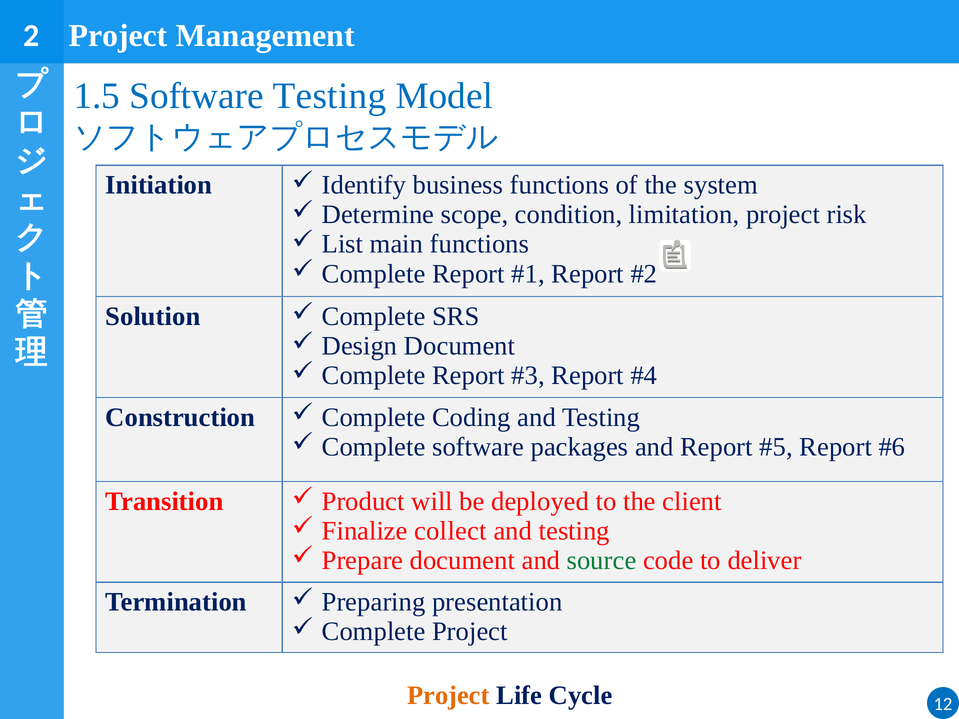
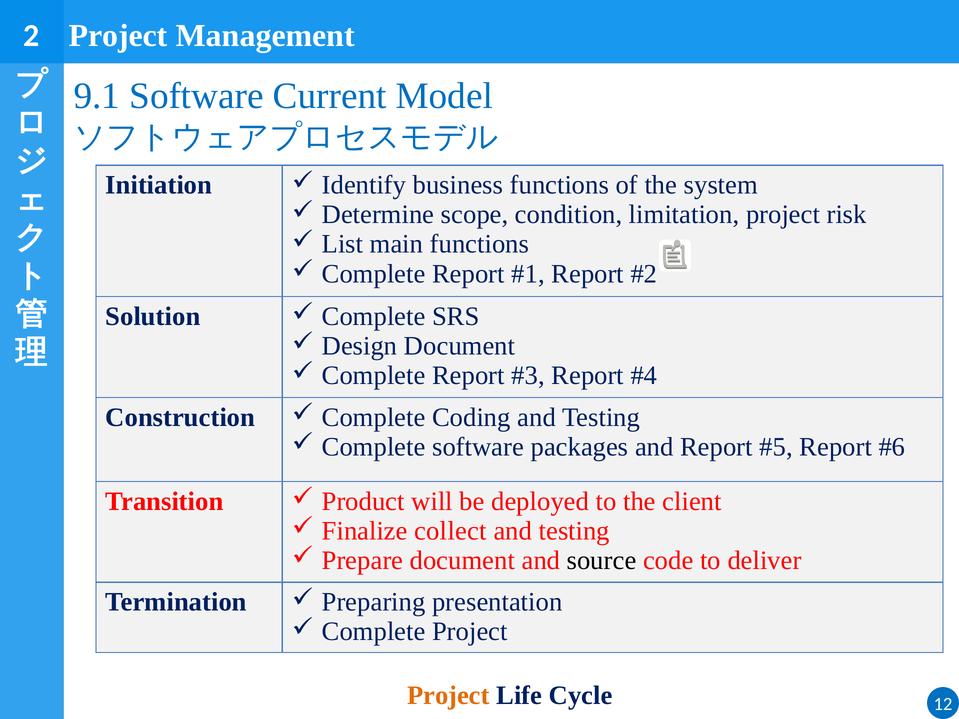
1.5: 1.5 -> 9.1
Software Testing: Testing -> Current
source colour: green -> black
